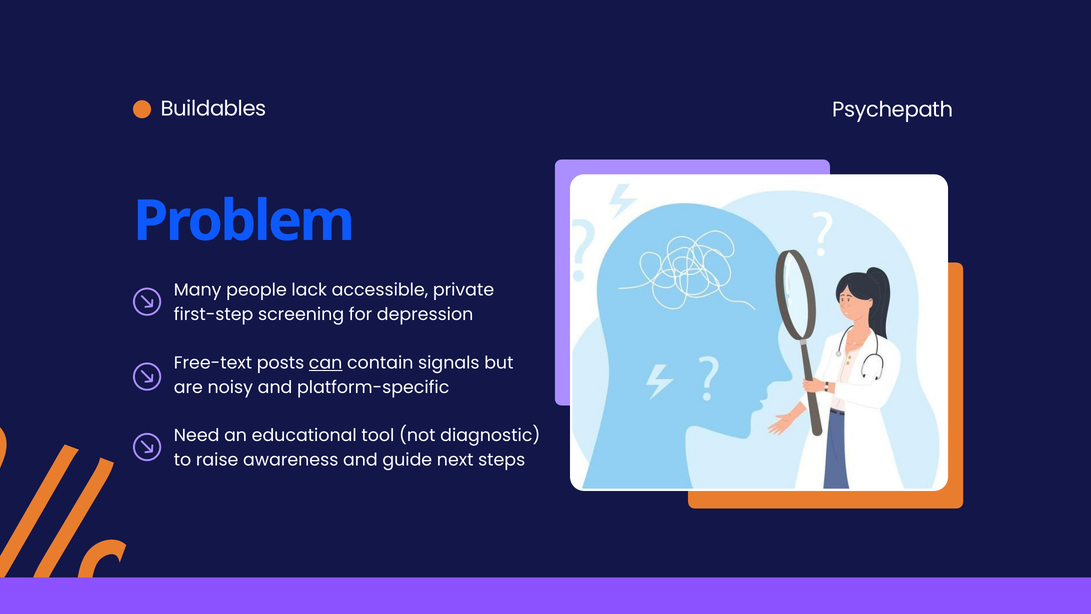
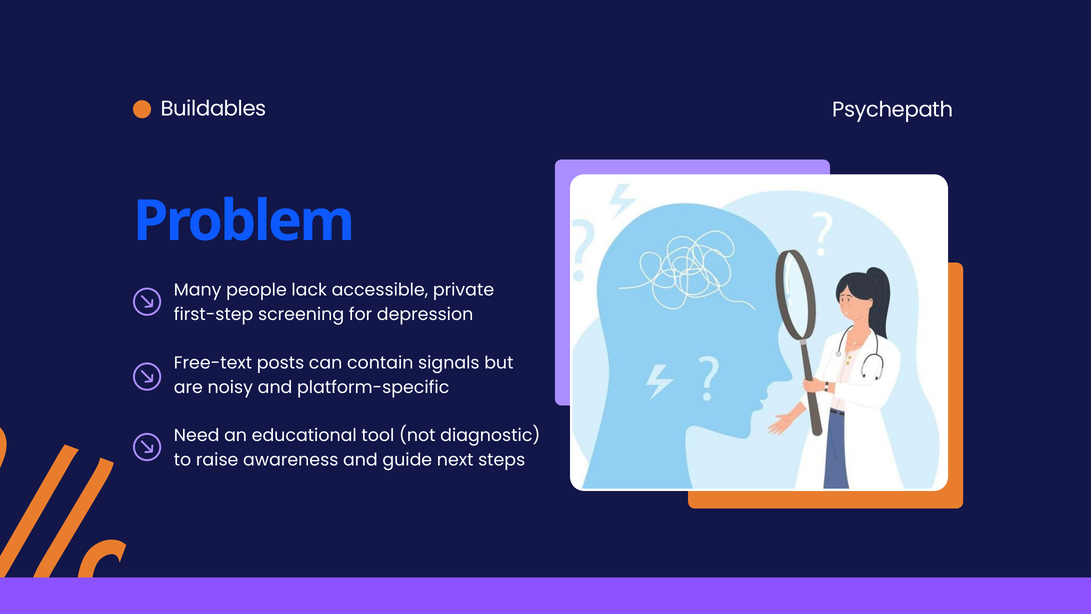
can underline: present -> none
